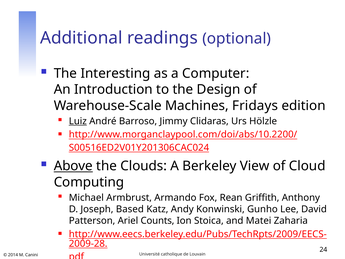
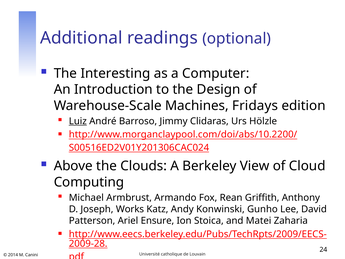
Above underline: present -> none
Based: Based -> Works
Counts: Counts -> Ensure
